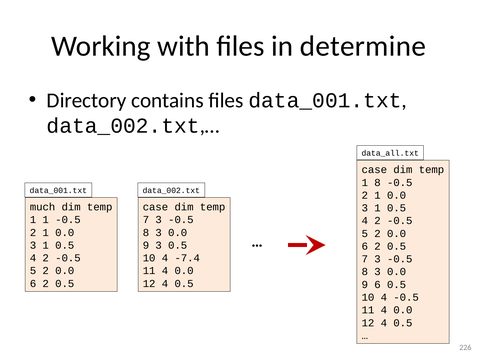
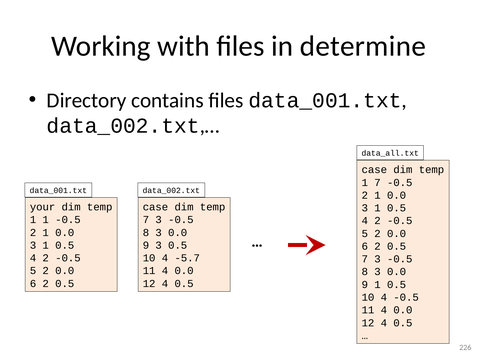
1 8: 8 -> 7
much: much -> your
-7.4: -7.4 -> -5.7
9 6: 6 -> 1
